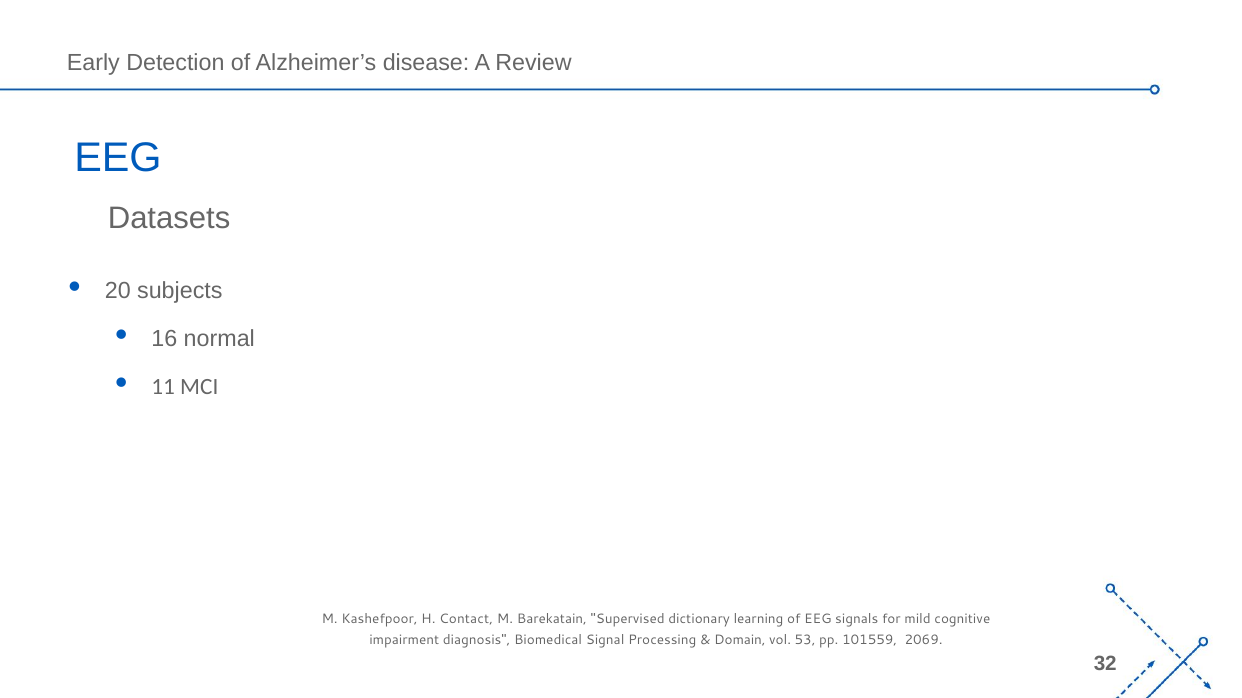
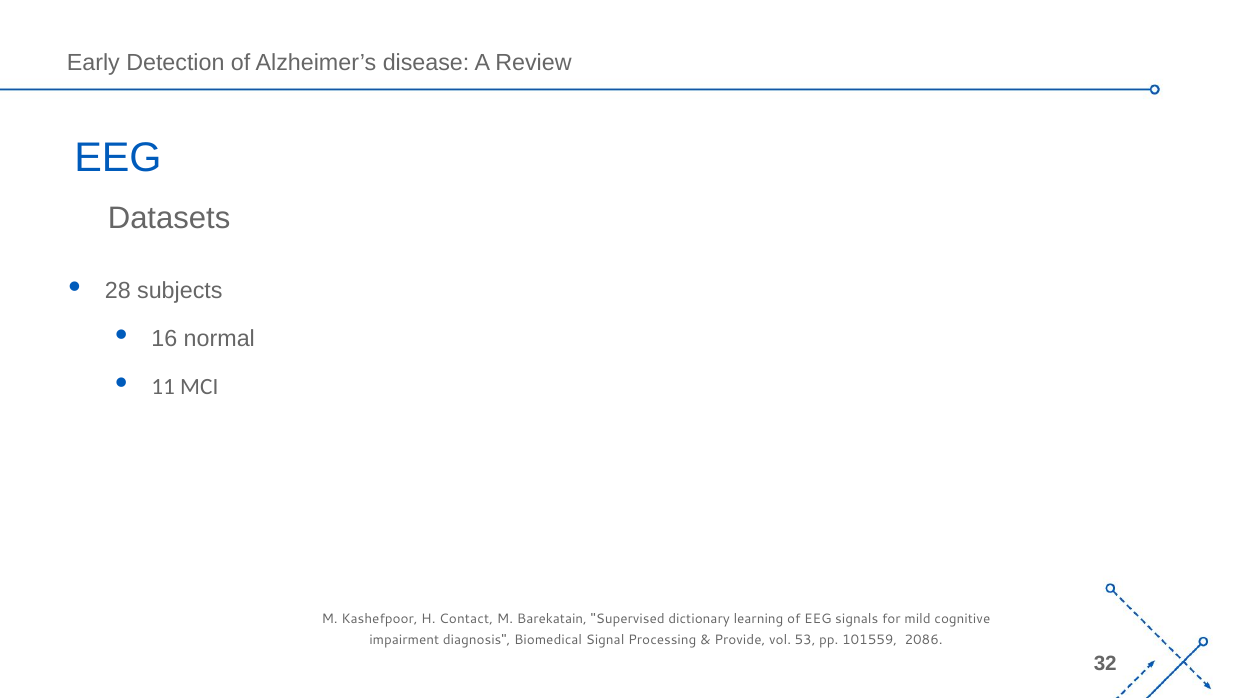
20: 20 -> 28
Domain: Domain -> Provide
2069: 2069 -> 2086
